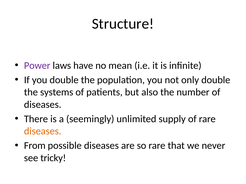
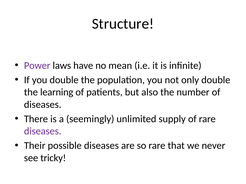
systems: systems -> learning
diseases at (43, 132) colour: orange -> purple
From: From -> Their
